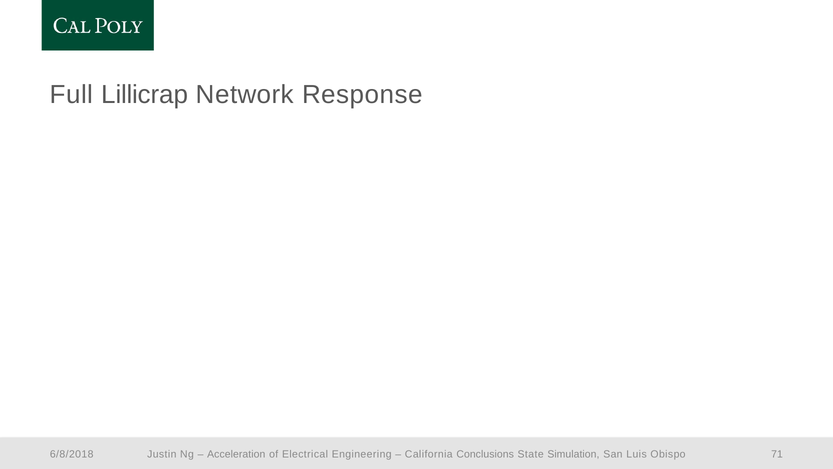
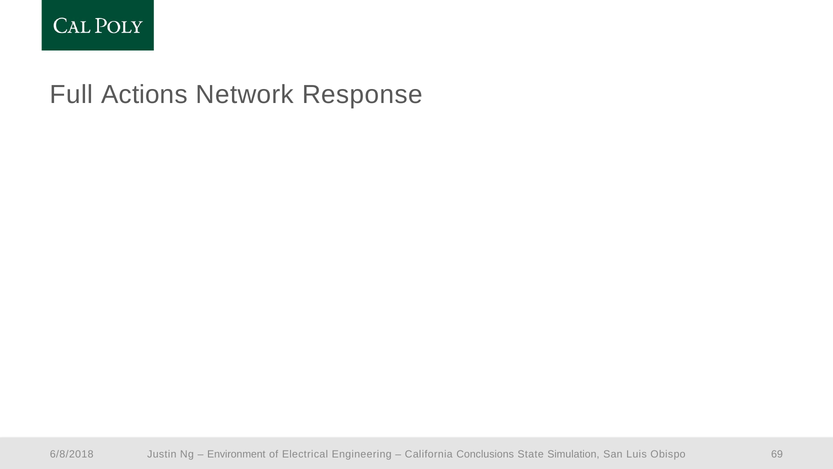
Lillicrap: Lillicrap -> Actions
Acceleration: Acceleration -> Environment
71: 71 -> 69
